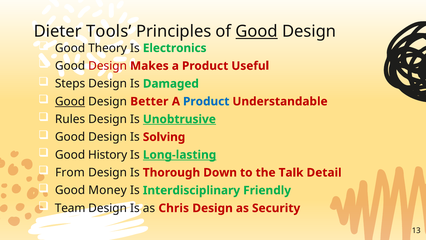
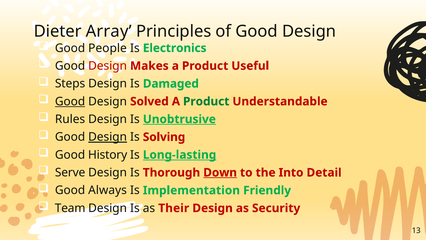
Tools: Tools -> Array
Good at (257, 31) underline: present -> none
Theory: Theory -> People
Better: Better -> Solved
Product at (206, 101) colour: blue -> green
Design at (108, 137) underline: none -> present
From: From -> Serve
Down underline: none -> present
Talk: Talk -> Into
Money: Money -> Always
Interdisciplinary: Interdisciplinary -> Implementation
Chris: Chris -> Their
